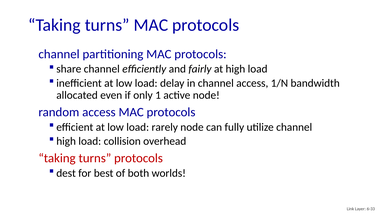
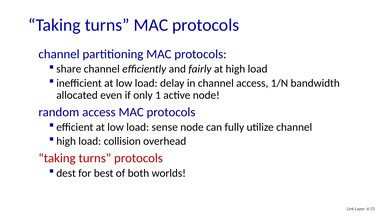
rarely: rarely -> sense
